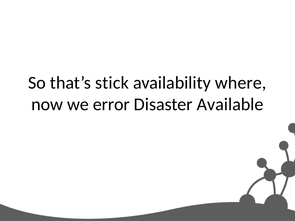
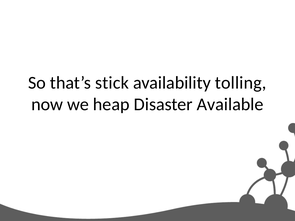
where: where -> tolling
error: error -> heap
